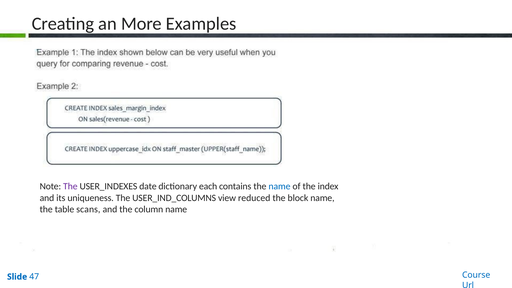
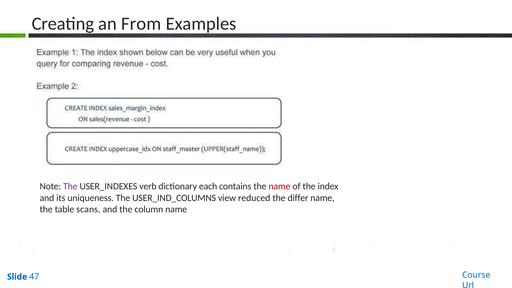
More: More -> From
date: date -> verb
name at (280, 186) colour: blue -> red
block: block -> differ
